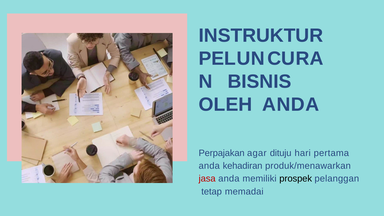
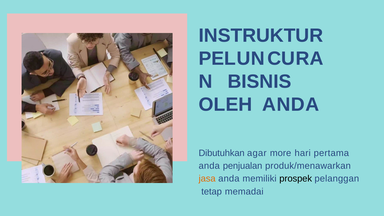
Perpajakan: Perpajakan -> Dibutuhkan
dituju: dituju -> more
kehadiran: kehadiran -> penjualan
jasa colour: red -> orange
